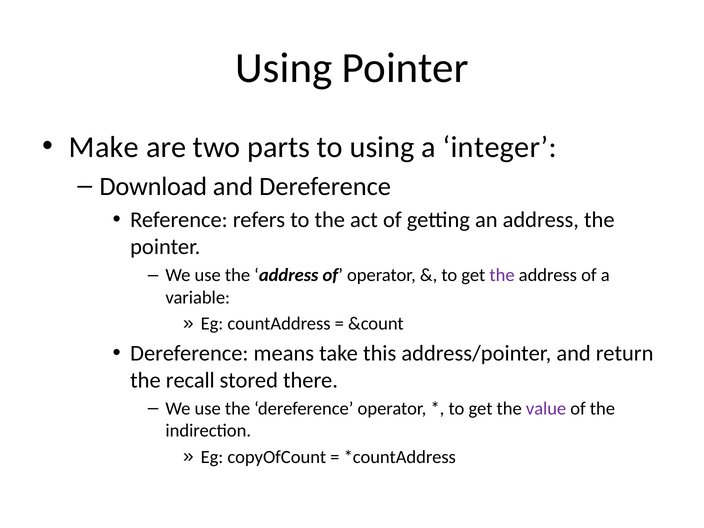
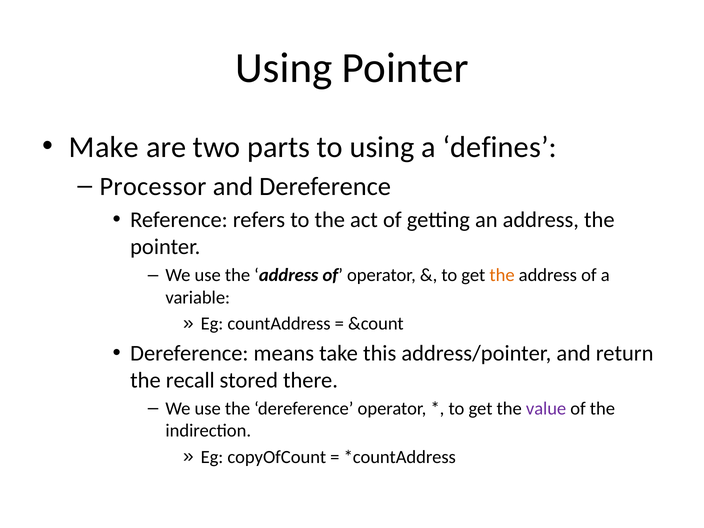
integer: integer -> defines
Download: Download -> Processor
the at (502, 275) colour: purple -> orange
